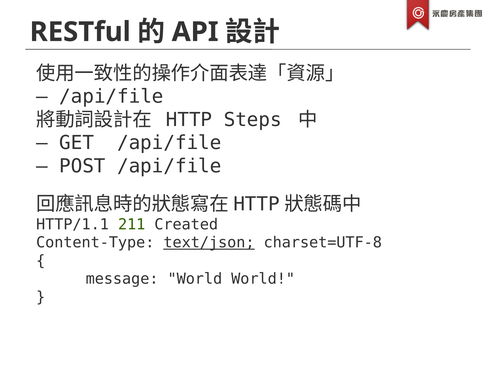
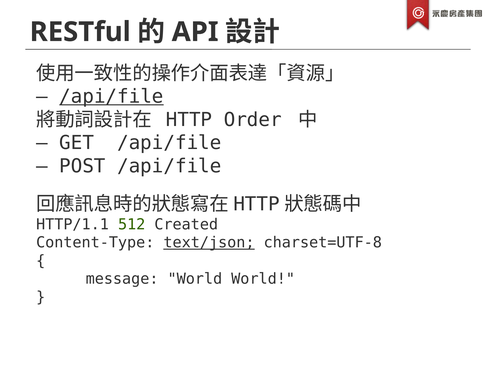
/api/file at (111, 97) underline: none -> present
Steps: Steps -> Order
211: 211 -> 512
